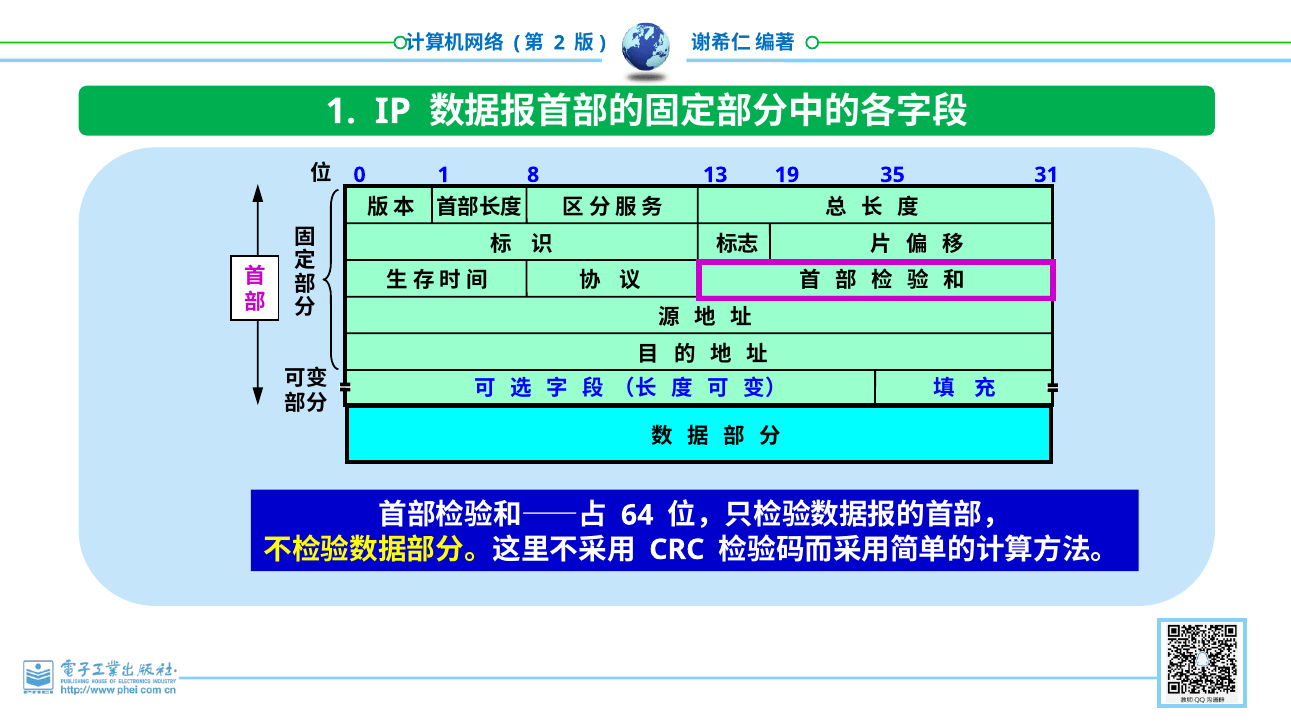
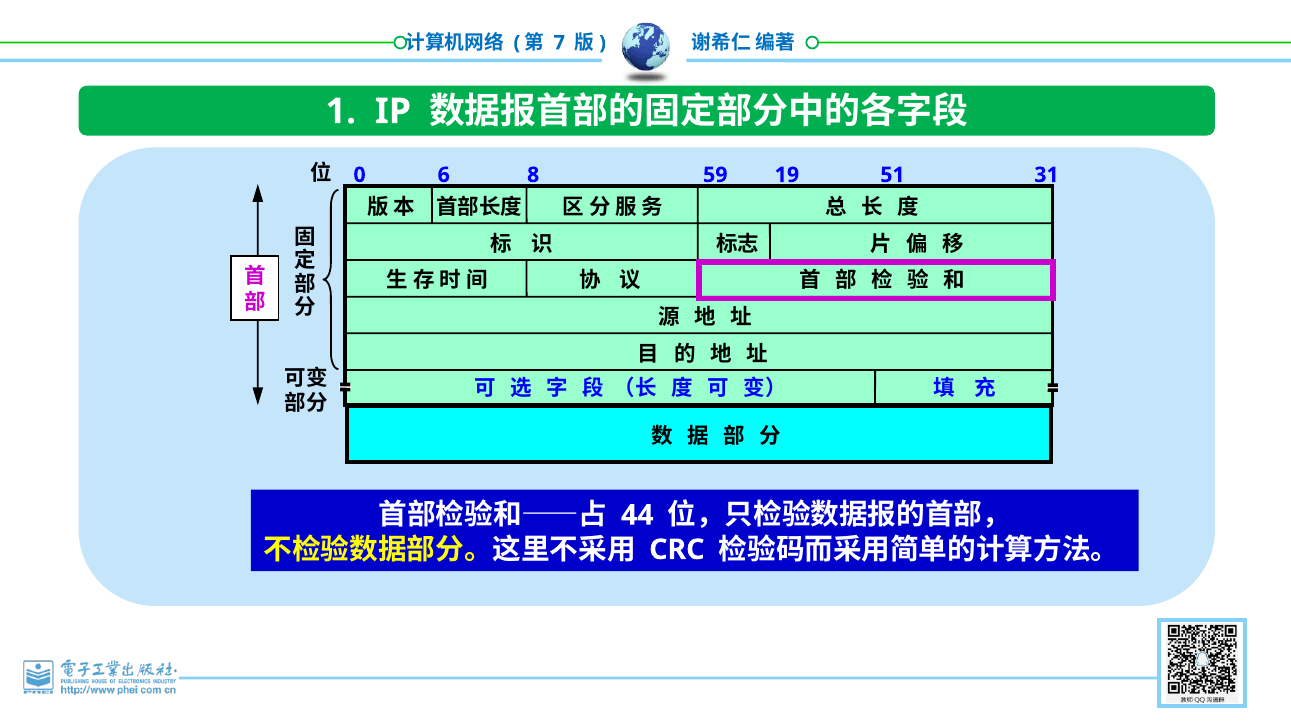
2: 2 -> 7
0 1: 1 -> 6
13: 13 -> 59
35: 35 -> 51
64: 64 -> 44
